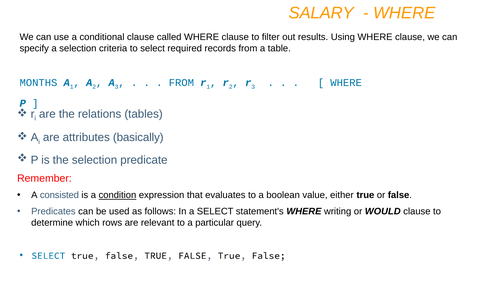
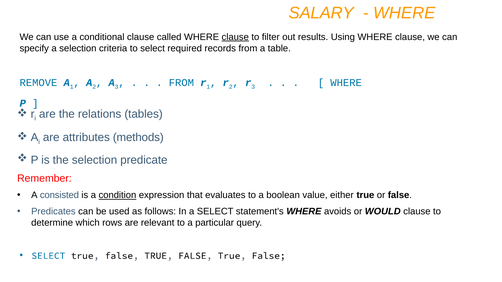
clause at (235, 37) underline: none -> present
MONTHS: MONTHS -> REMOVE
basically: basically -> methods
writing: writing -> avoids
